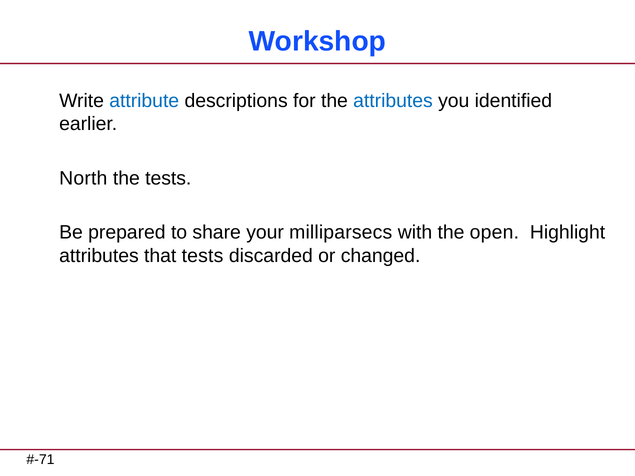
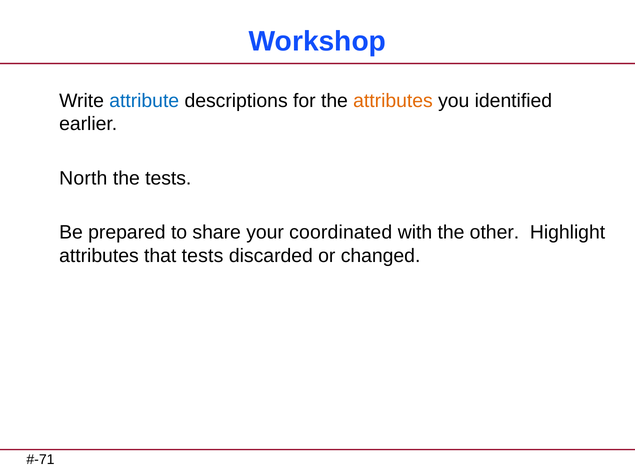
attributes at (393, 101) colour: blue -> orange
milliparsecs: milliparsecs -> coordinated
open: open -> other
